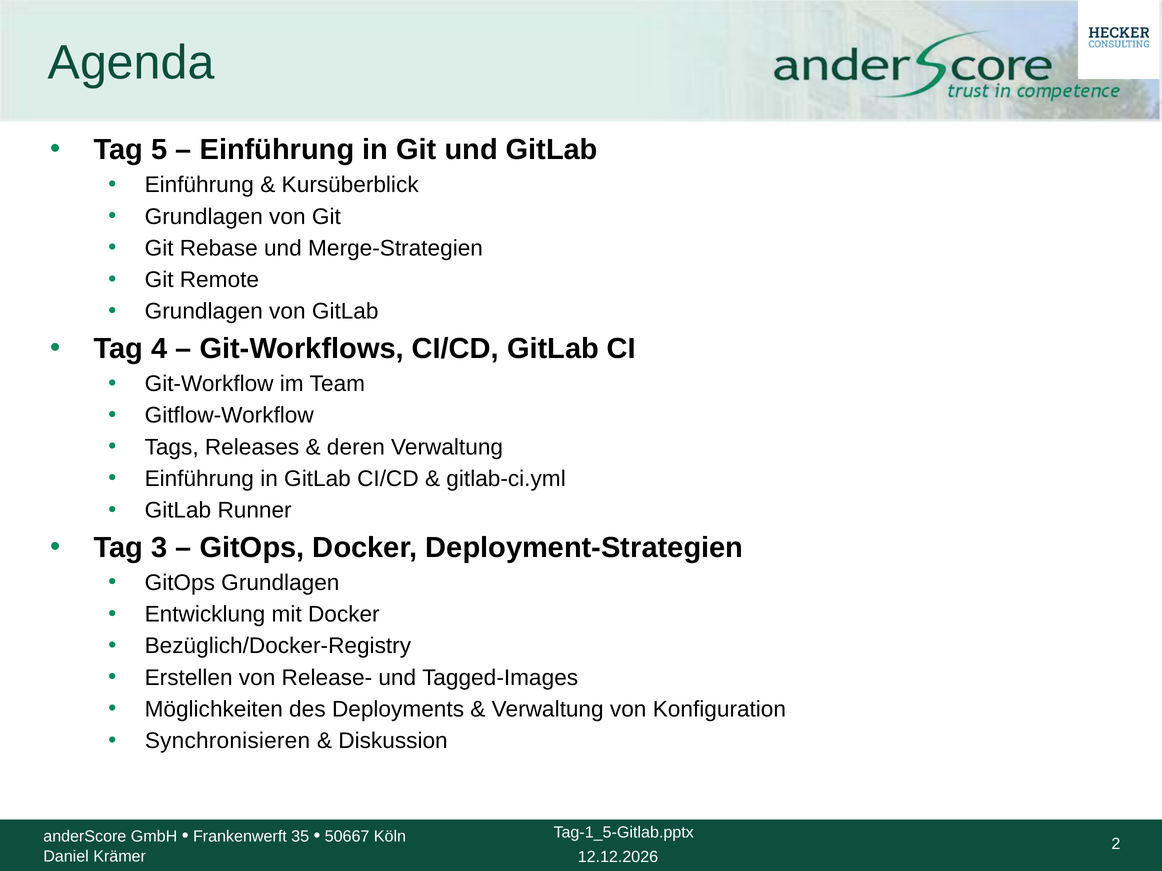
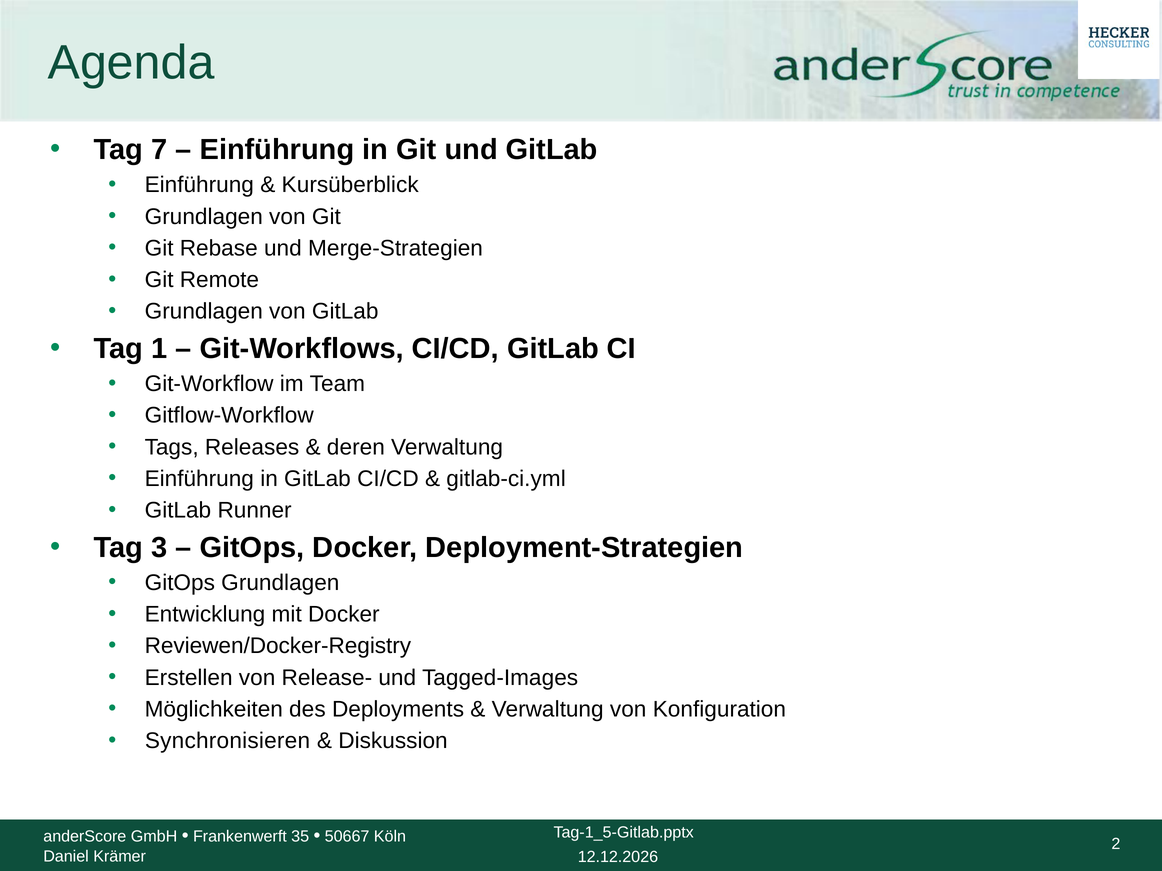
5: 5 -> 7
4: 4 -> 1
Bezüglich/Docker-Registry: Bezüglich/Docker-Registry -> Reviewen/Docker-Registry
